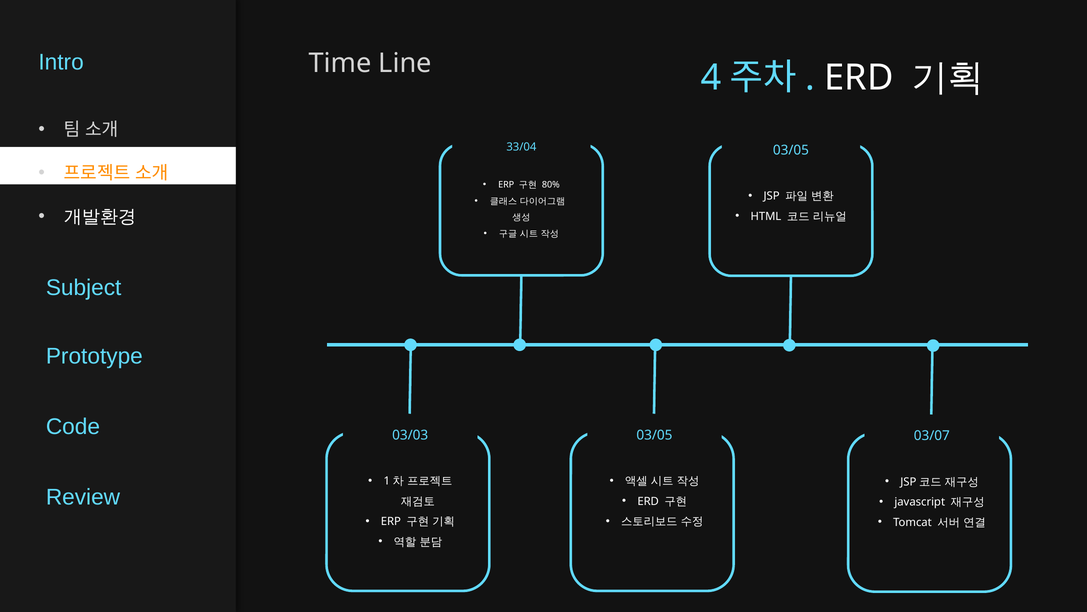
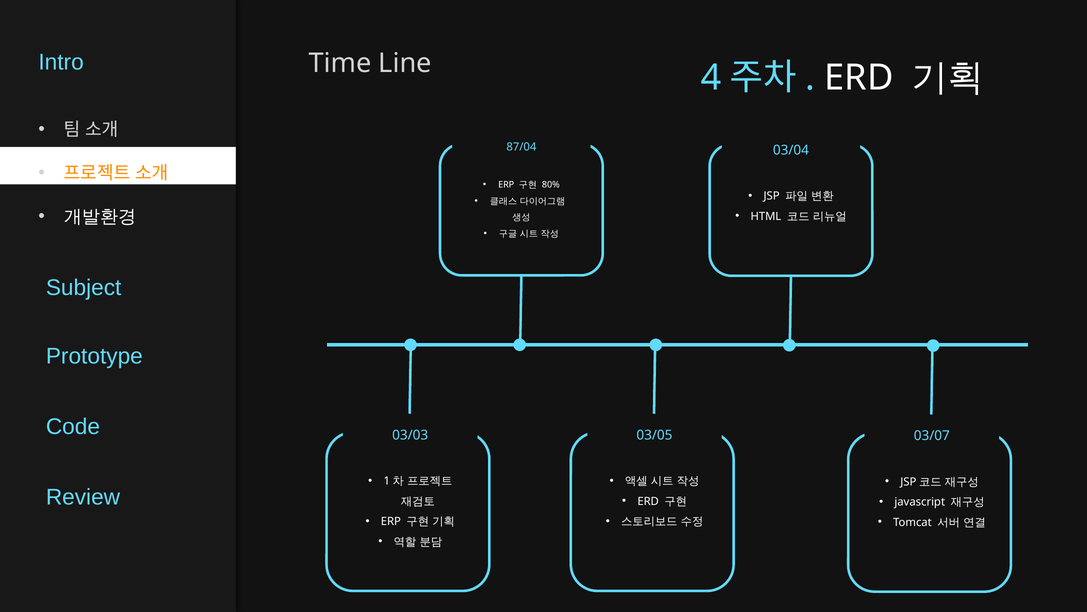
33/04: 33/04 -> 87/04
03/05 at (791, 150): 03/05 -> 03/04
